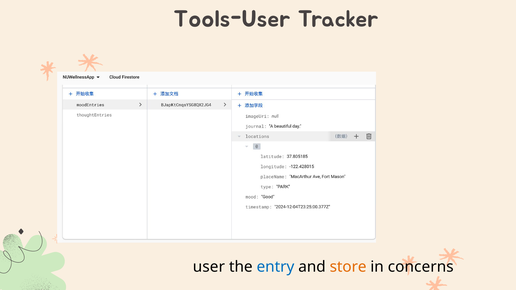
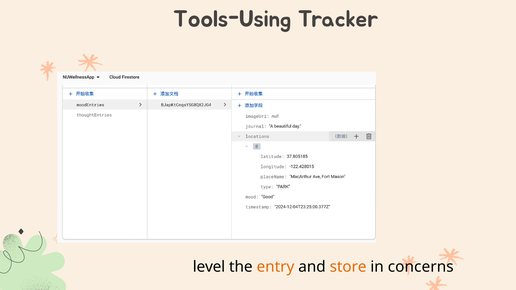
Tools-User: Tools-User -> Tools-Using
user: user -> level
entry colour: blue -> orange
